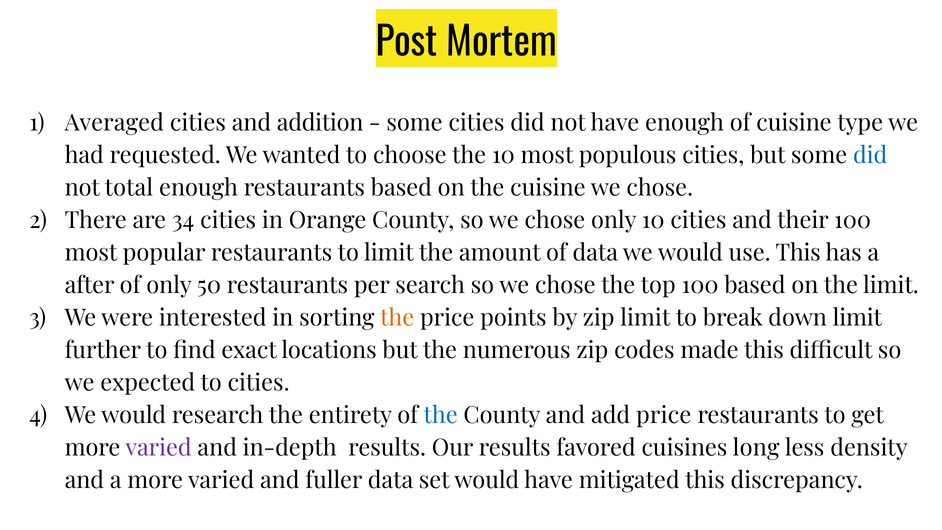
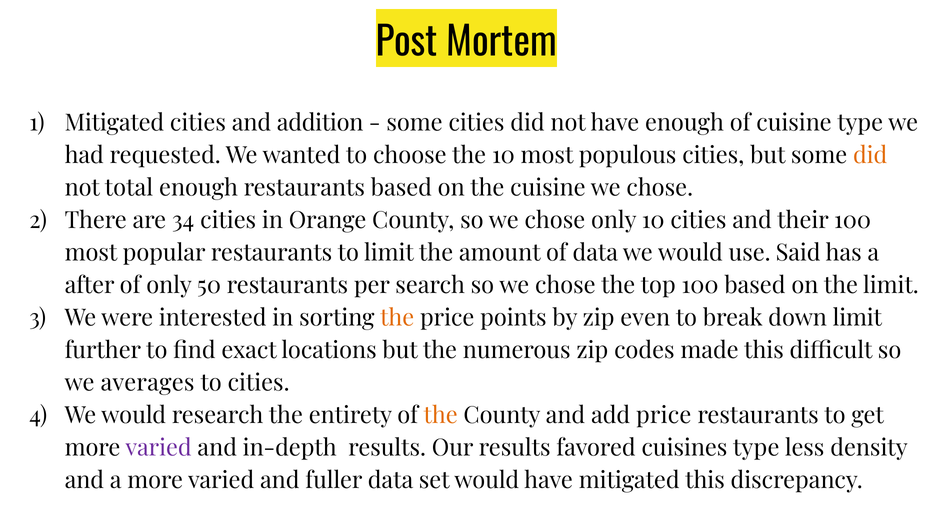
Averaged at (114, 123): Averaged -> Mitigated
did at (870, 156) colour: blue -> orange
use This: This -> Said
zip limit: limit -> even
expected: expected -> averages
the at (441, 415) colour: blue -> orange
cuisines long: long -> type
